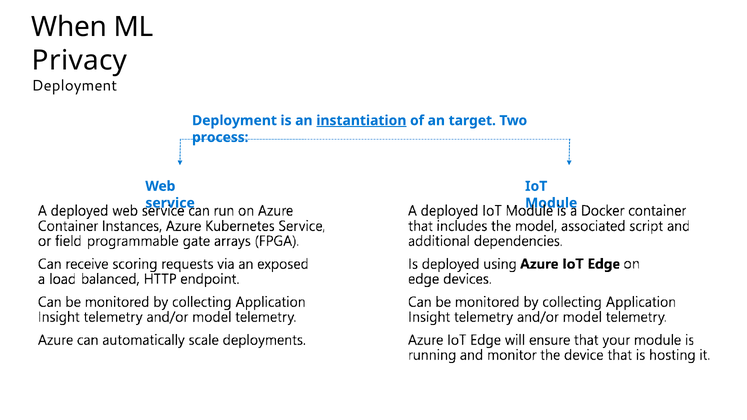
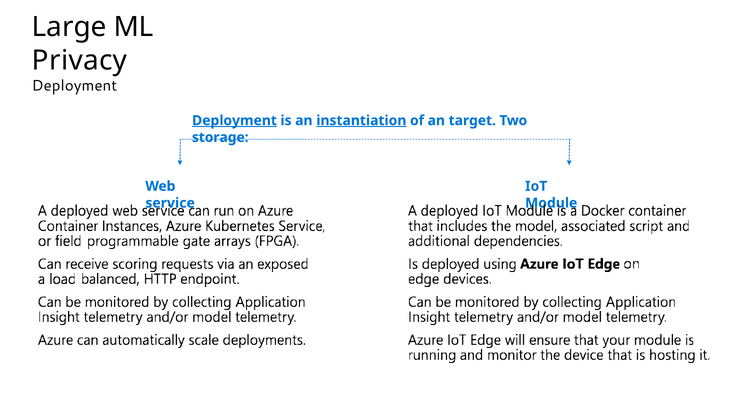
When: When -> Large
Deployment at (234, 121) underline: none -> present
process: process -> storage
